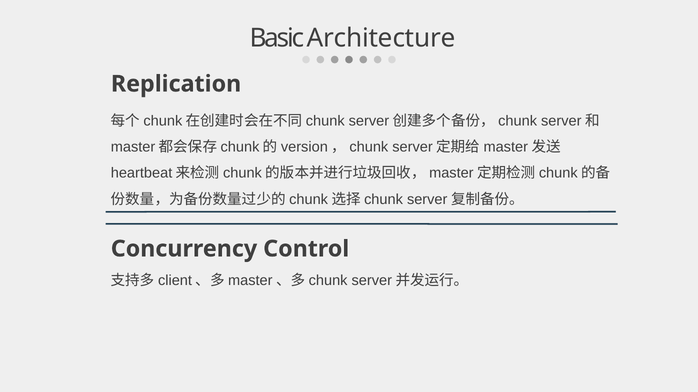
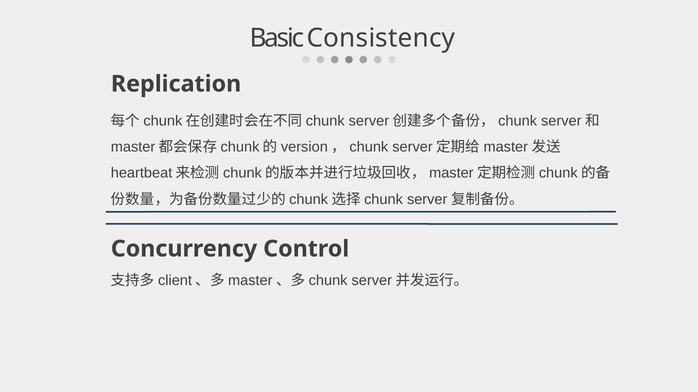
Architecture: Architecture -> Consistency
